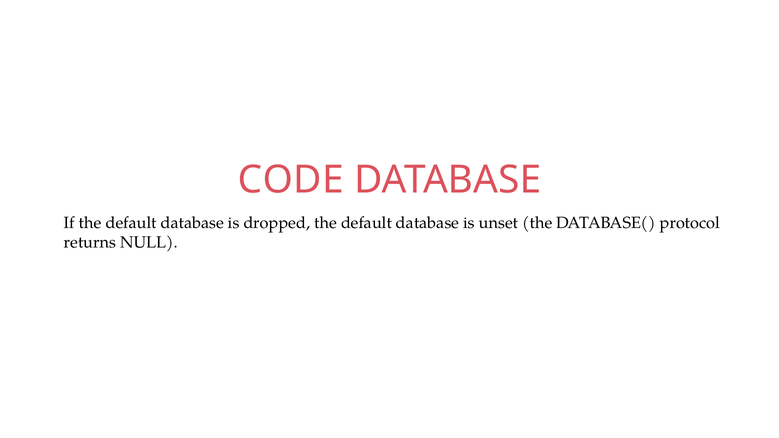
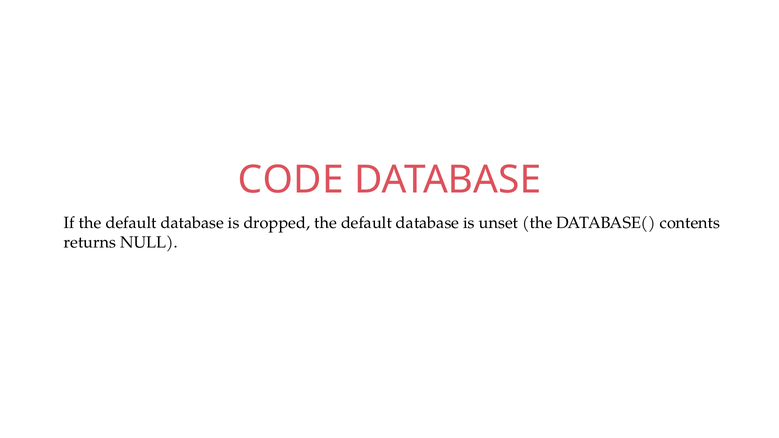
protocol: protocol -> contents
